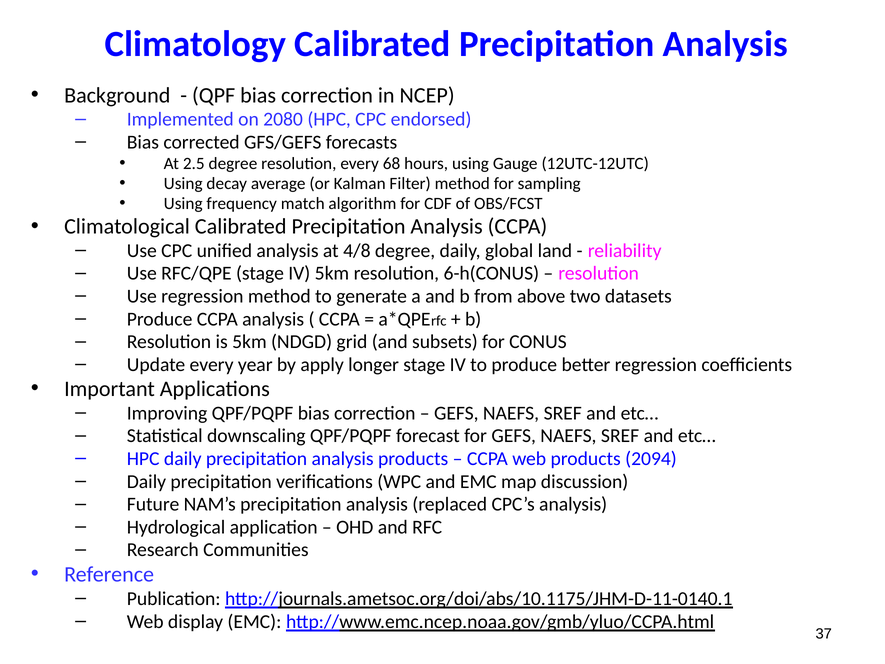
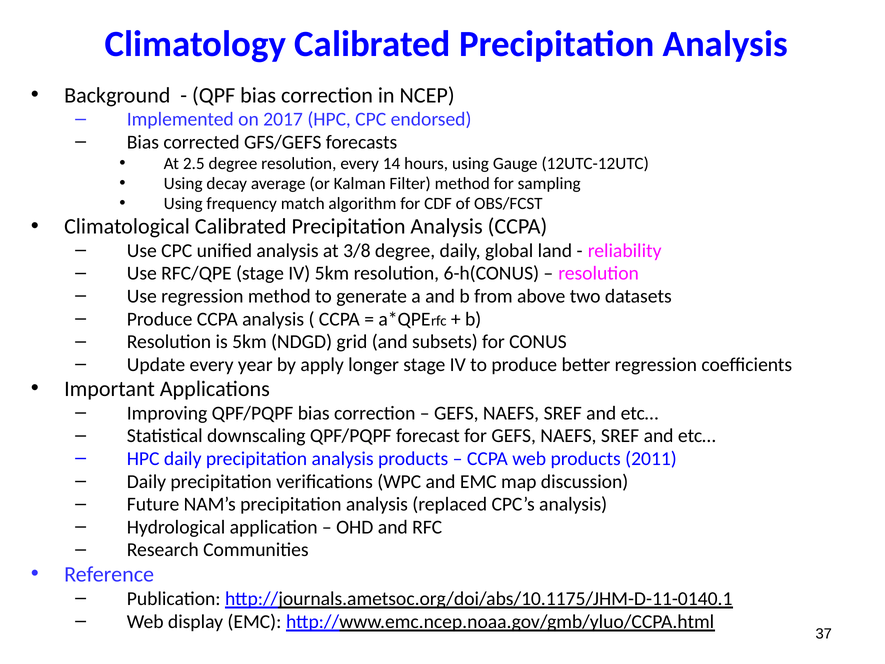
2080: 2080 -> 2017
68: 68 -> 14
4/8: 4/8 -> 3/8
2094: 2094 -> 2011
